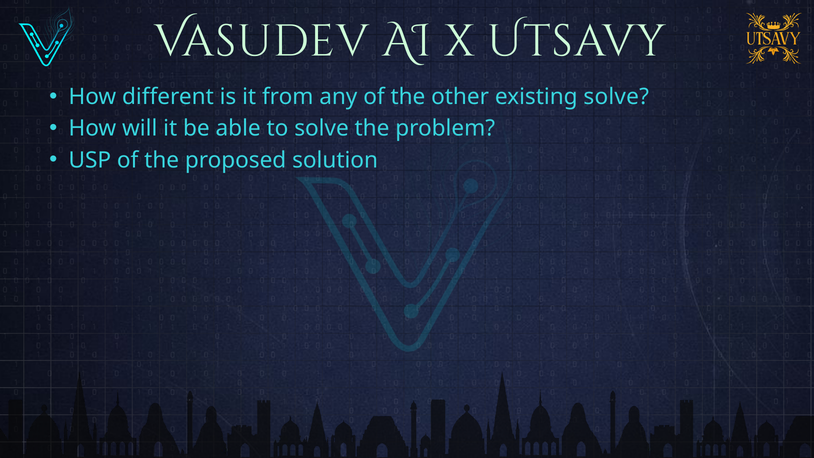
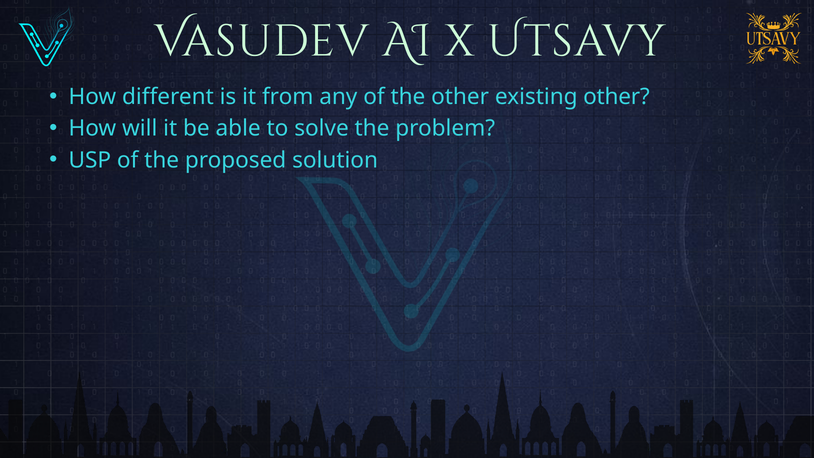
solve at (616, 97): solve -> other
